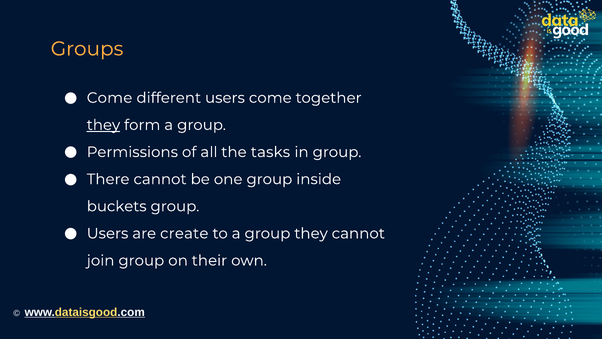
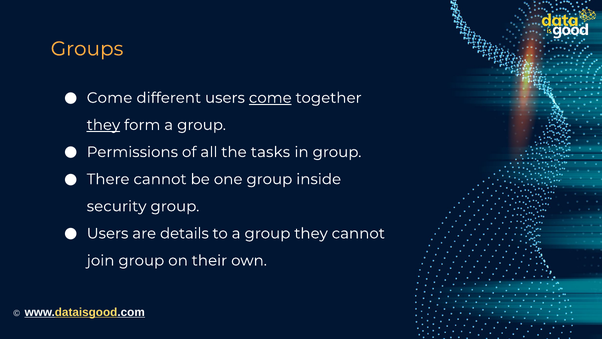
come at (270, 98) underline: none -> present
buckets: buckets -> security
create: create -> details
